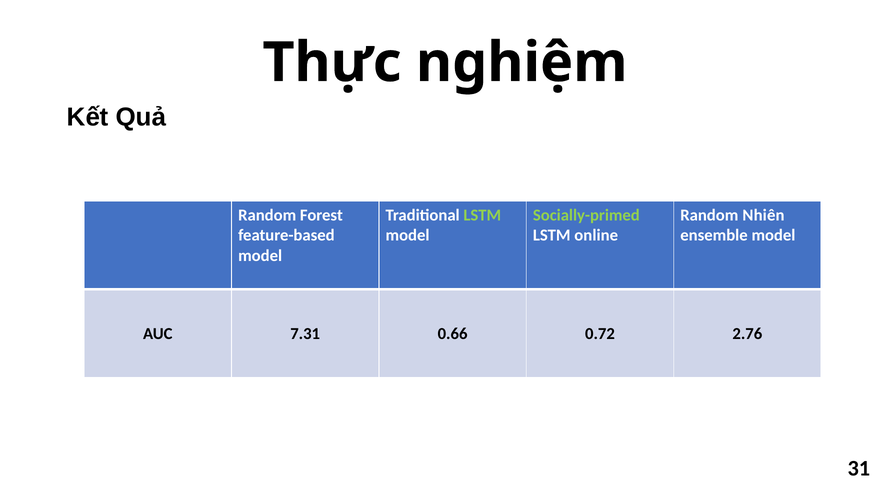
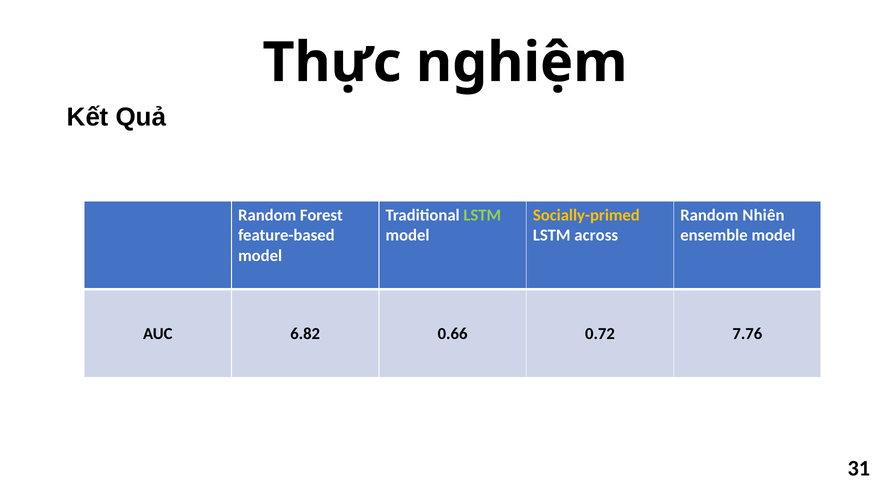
Socially-primed colour: light green -> yellow
online: online -> across
7.31: 7.31 -> 6.82
2.76: 2.76 -> 7.76
